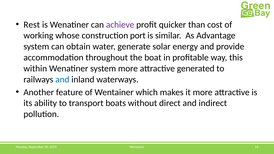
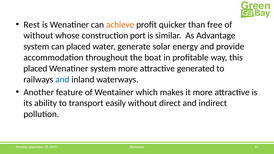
achieve colour: purple -> orange
cost: cost -> free
working at (38, 36): working -> without
can obtain: obtain -> placed
within at (35, 69): within -> placed
boats: boats -> easily
